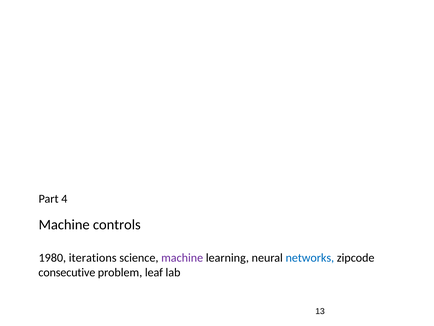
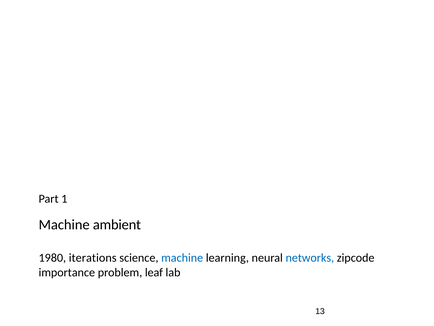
4: 4 -> 1
controls: controls -> ambient
machine at (182, 257) colour: purple -> blue
consecutive: consecutive -> importance
